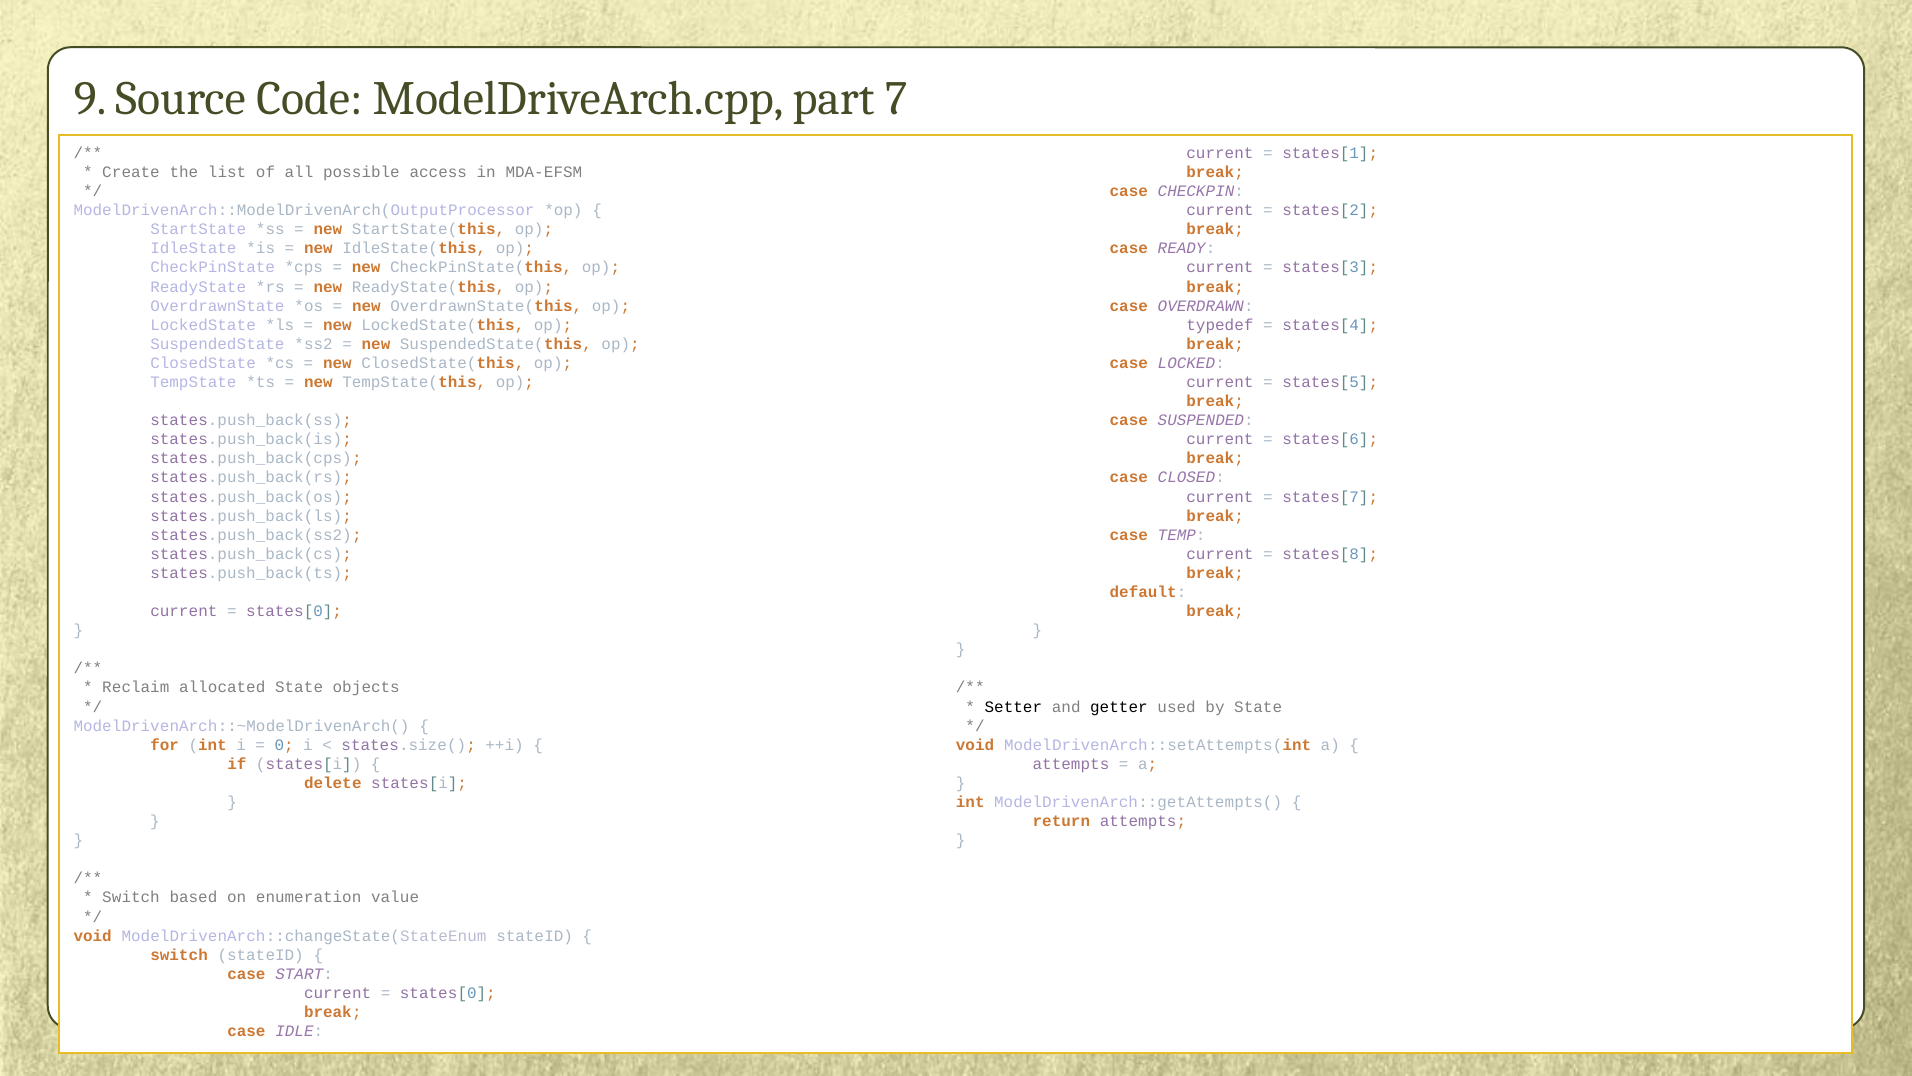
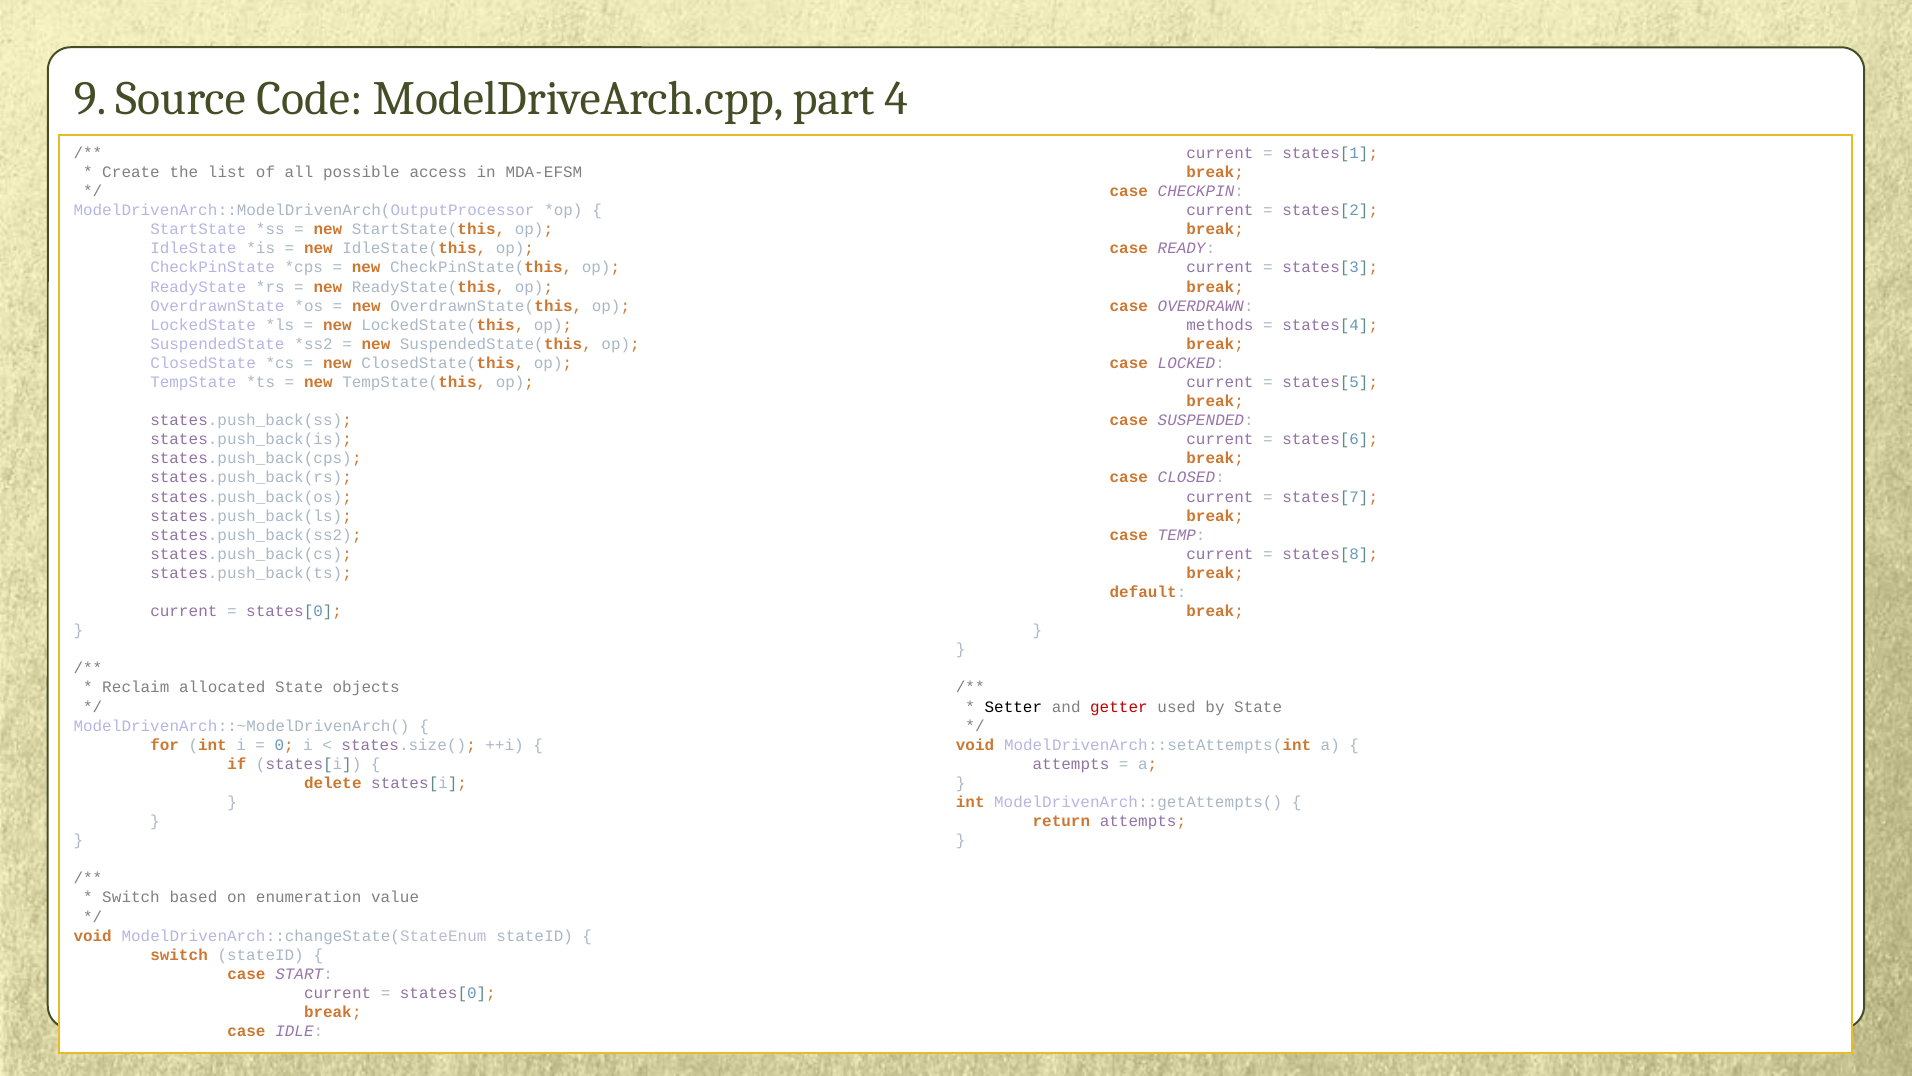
7: 7 -> 4
typedef: typedef -> methods
getter colour: black -> red
